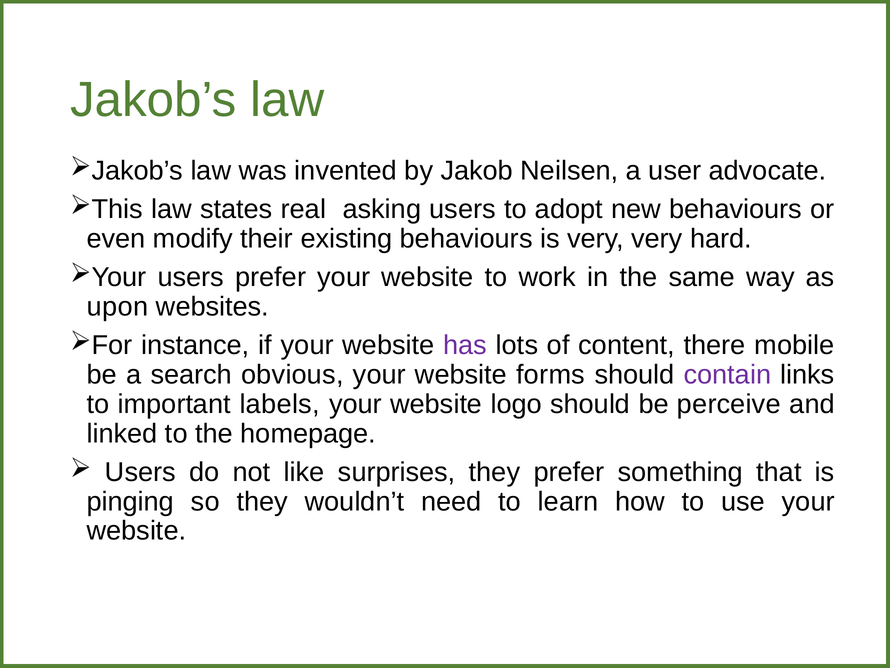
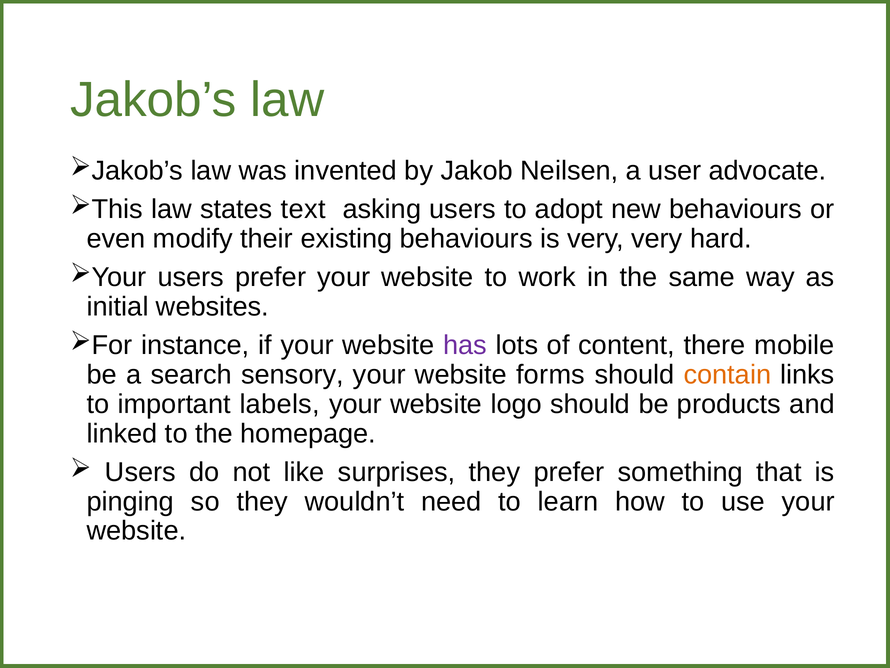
real: real -> text
upon: upon -> initial
obvious: obvious -> sensory
contain colour: purple -> orange
perceive: perceive -> products
